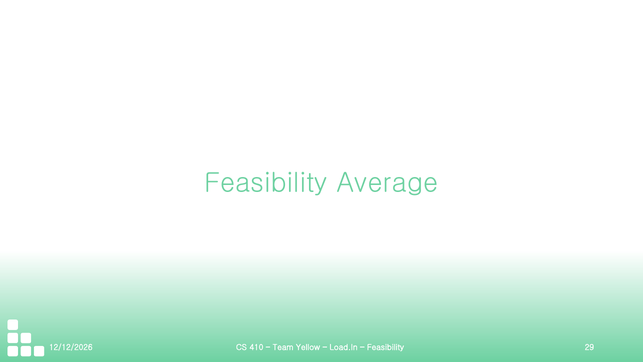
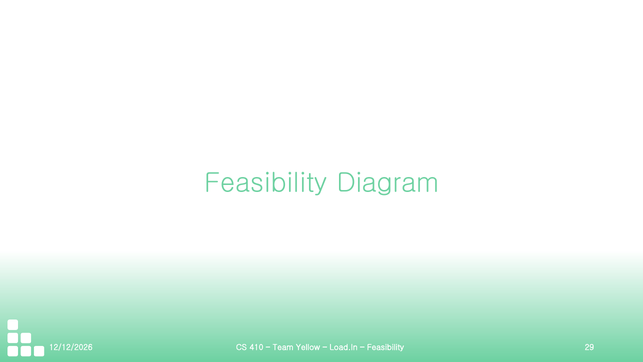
Average: Average -> Diagram
